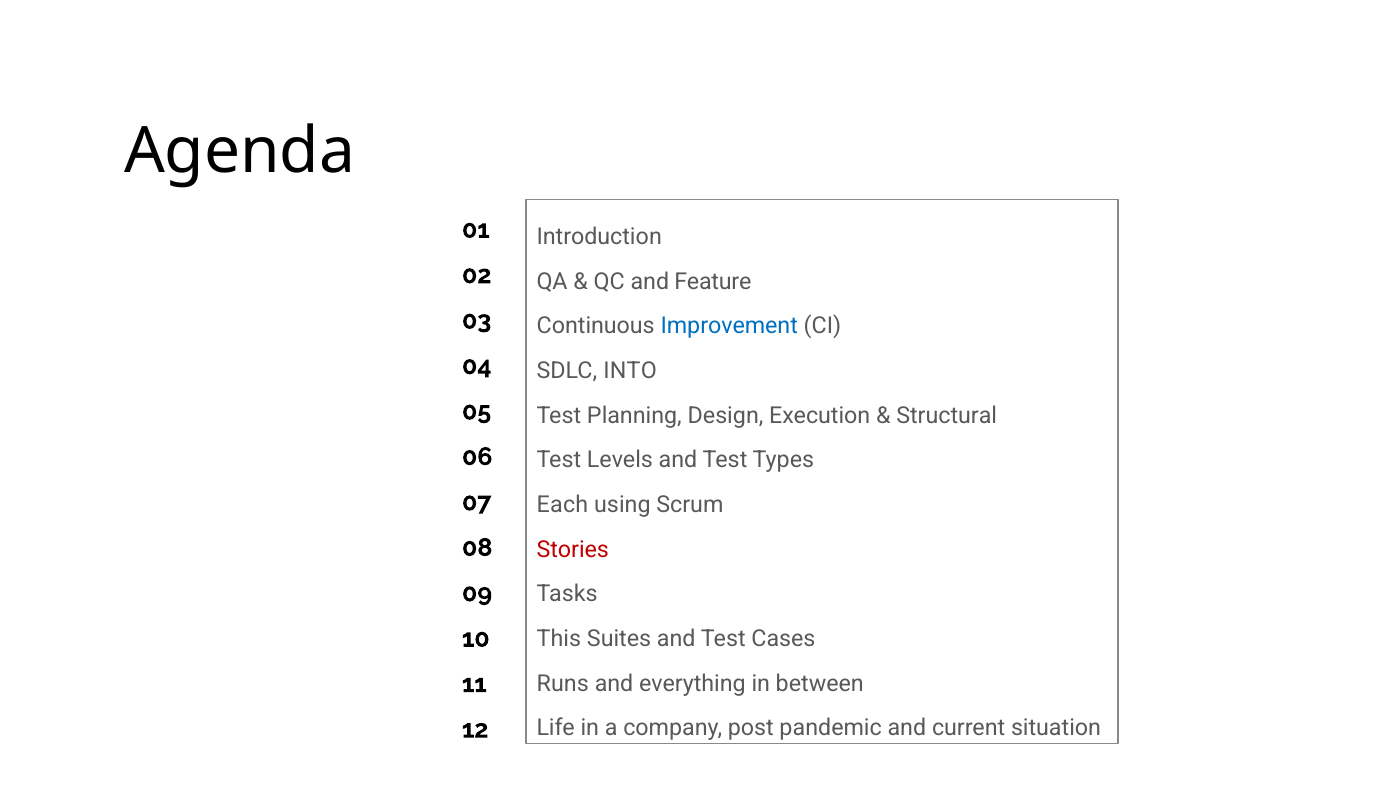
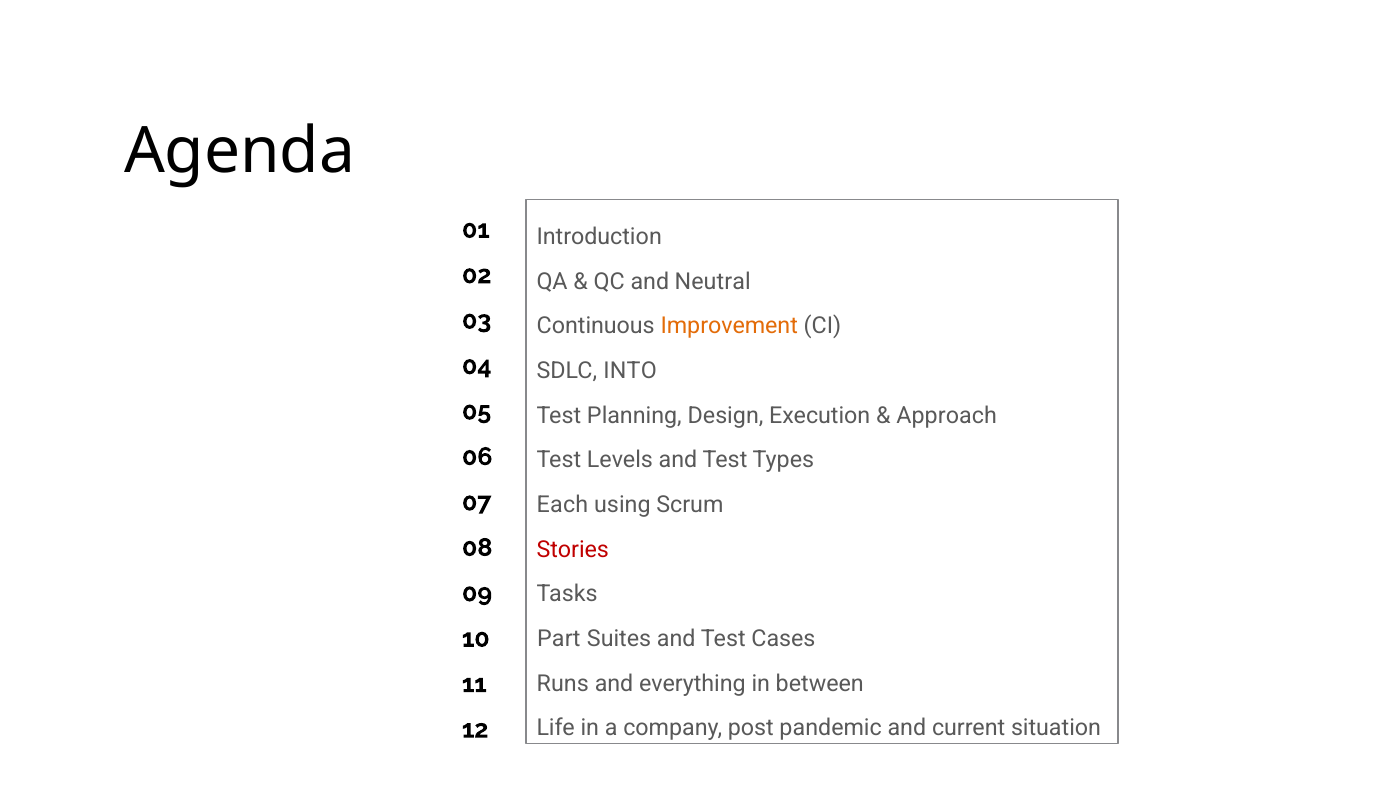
Feature: Feature -> Neutral
Improvement colour: blue -> orange
Structural: Structural -> Approach
This: This -> Part
